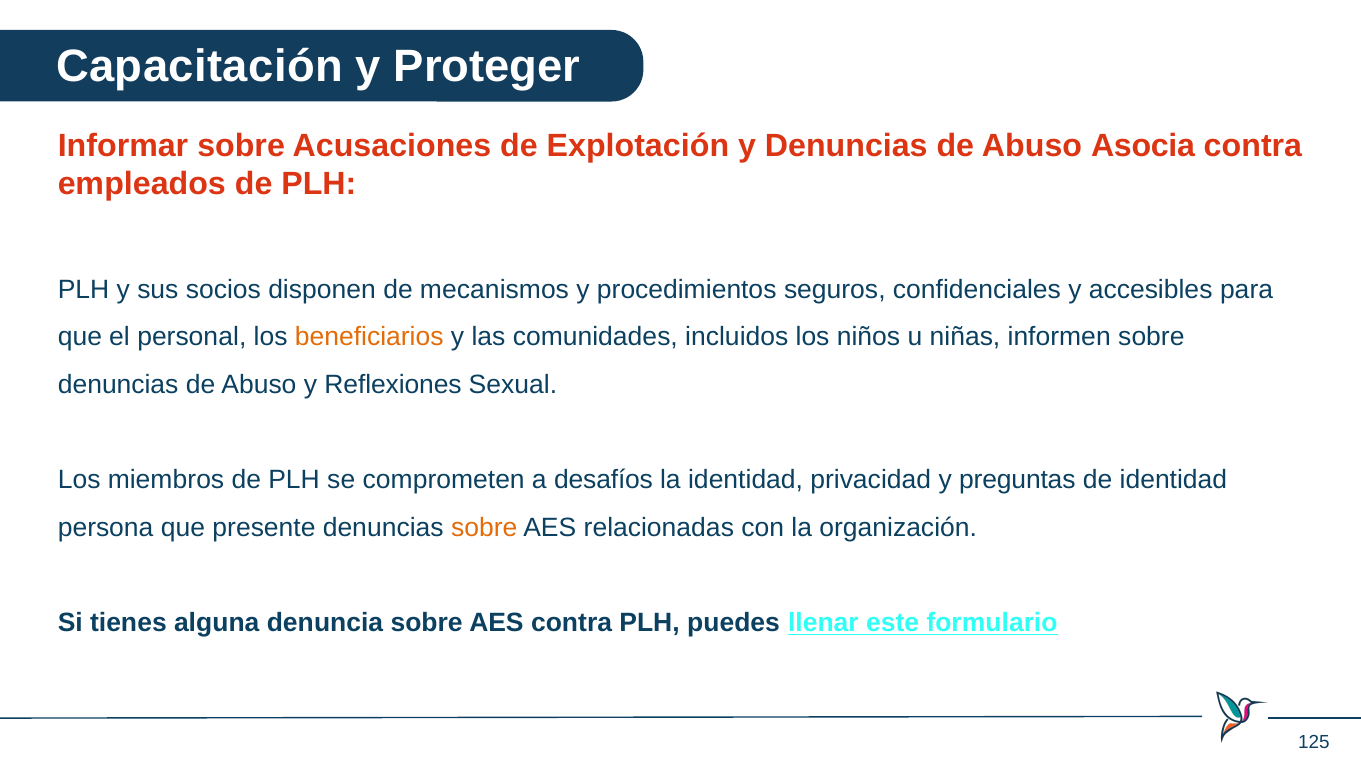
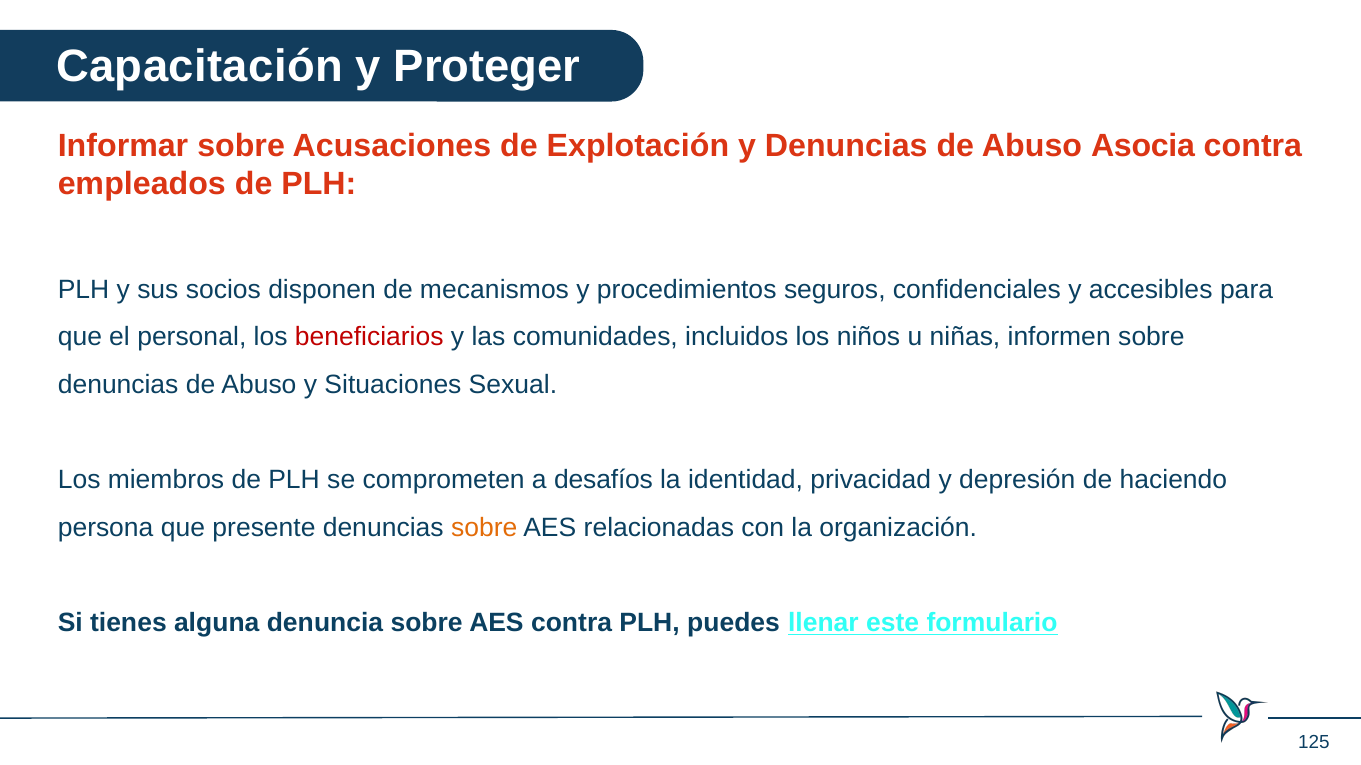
beneficiarios colour: orange -> red
Reflexiones: Reflexiones -> Situaciones
preguntas: preguntas -> depresión
de identidad: identidad -> haciendo
